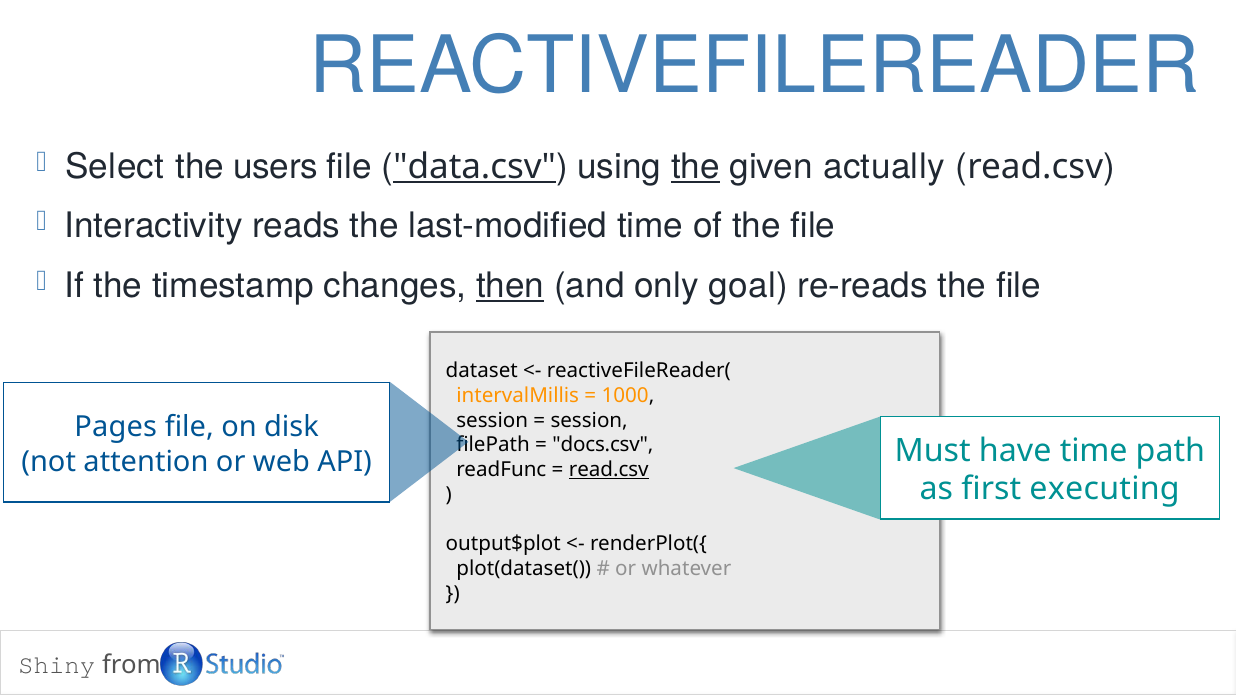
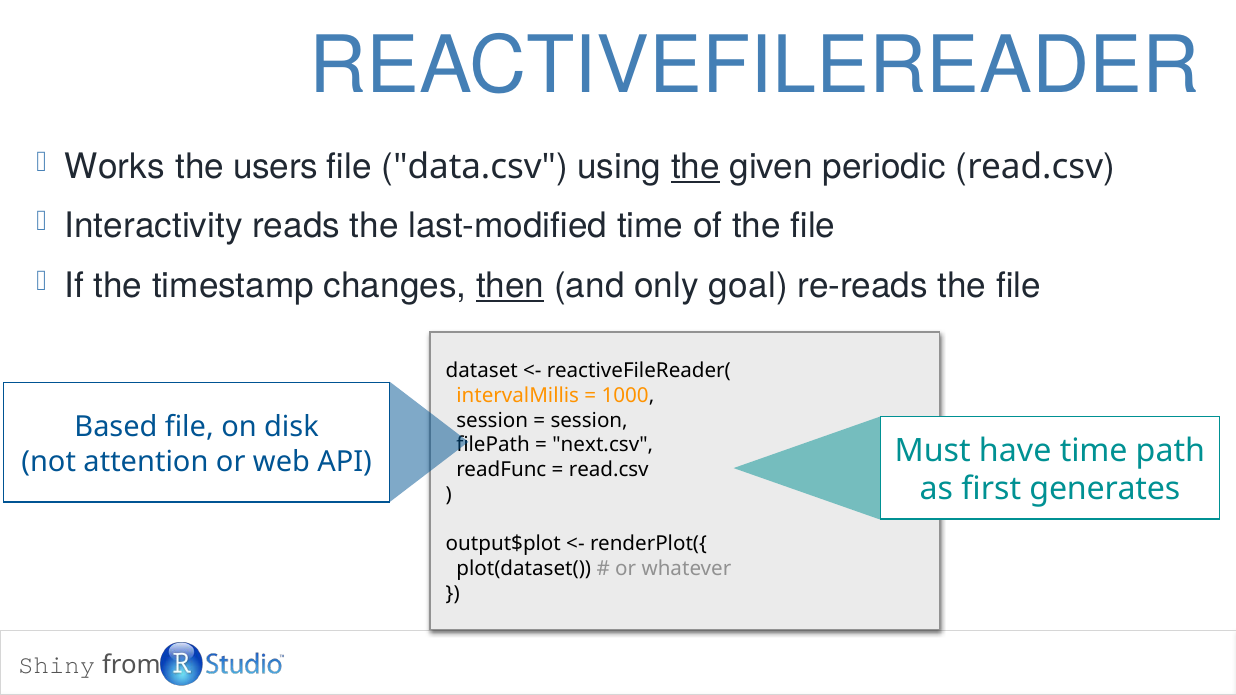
Select: Select -> Works
data.csv underline: present -> none
actually: actually -> periodic
Pages: Pages -> Based
docs.csv: docs.csv -> next.csv
read.csv at (609, 470) underline: present -> none
executing: executing -> generates
